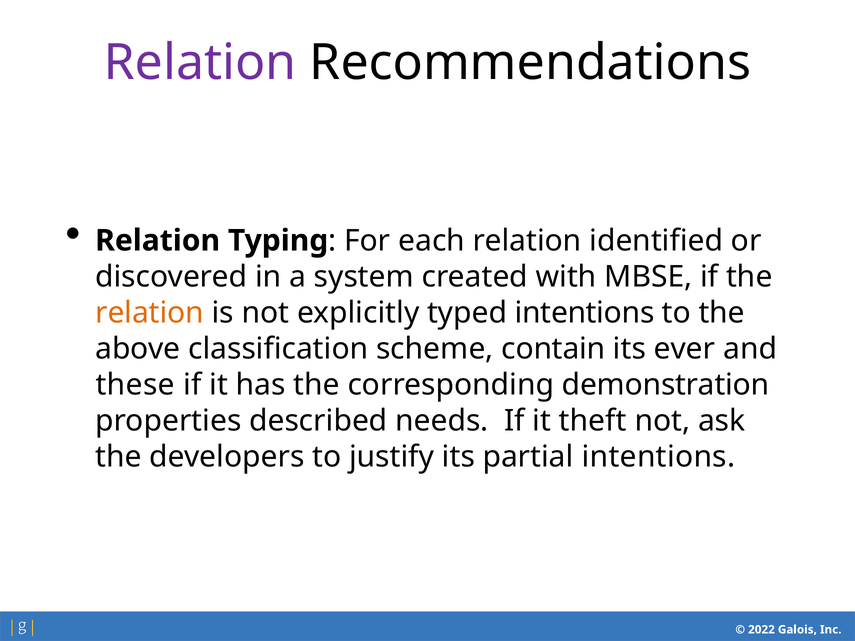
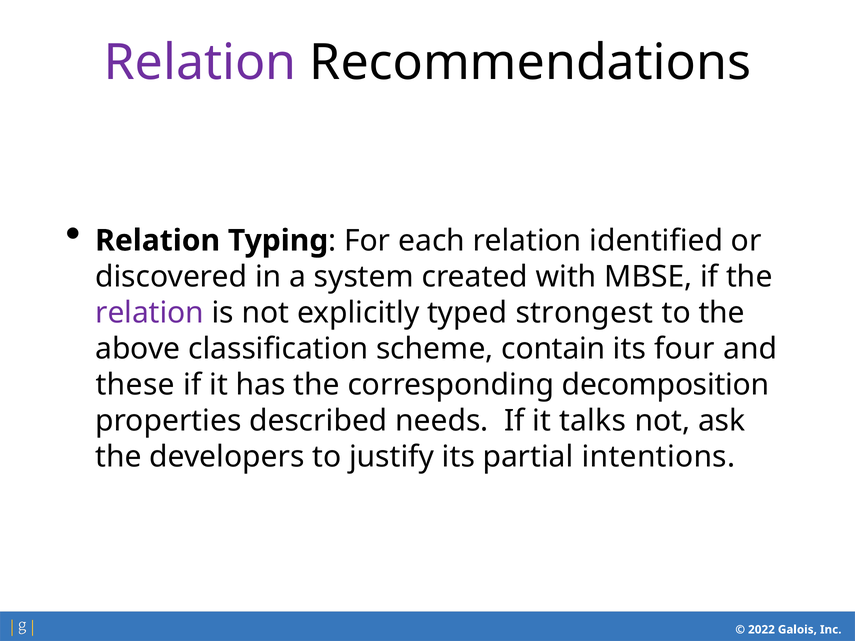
relation at (150, 313) colour: orange -> purple
typed intentions: intentions -> strongest
ever: ever -> four
demonstration: demonstration -> decomposition
theft: theft -> talks
